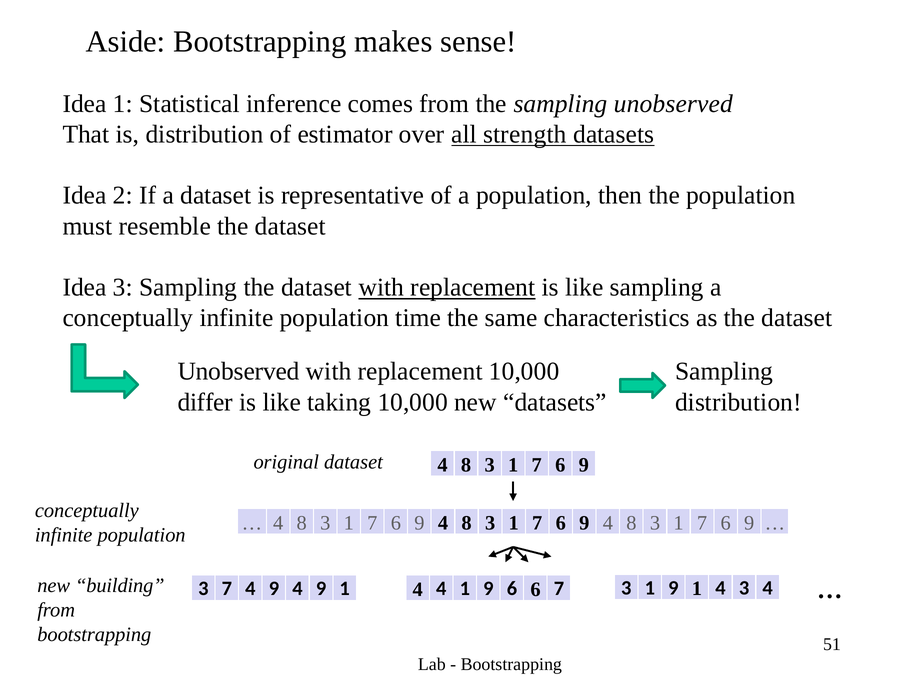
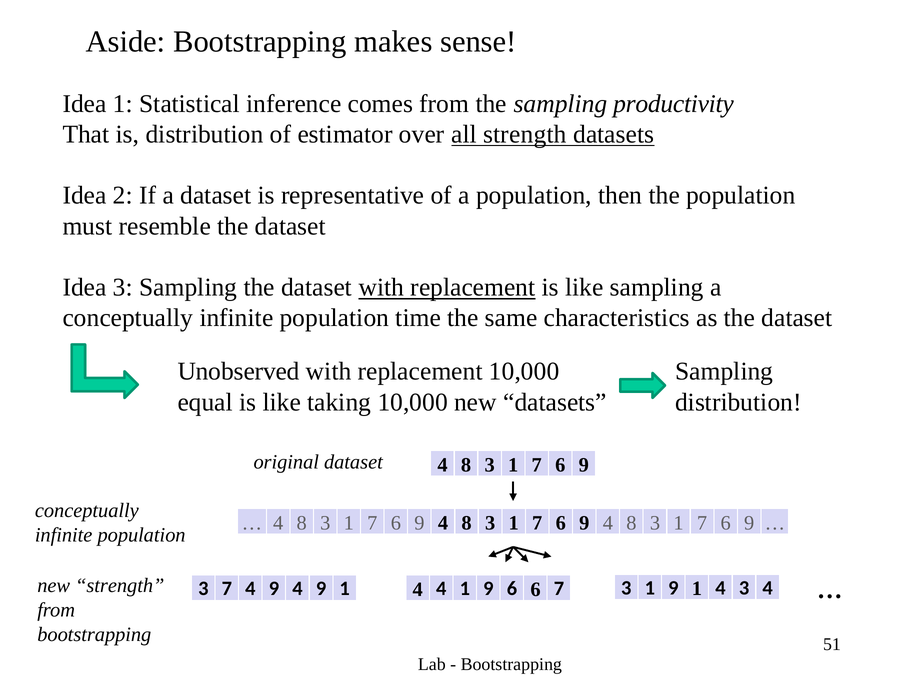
sampling unobserved: unobserved -> productivity
differ: differ -> equal
new building: building -> strength
